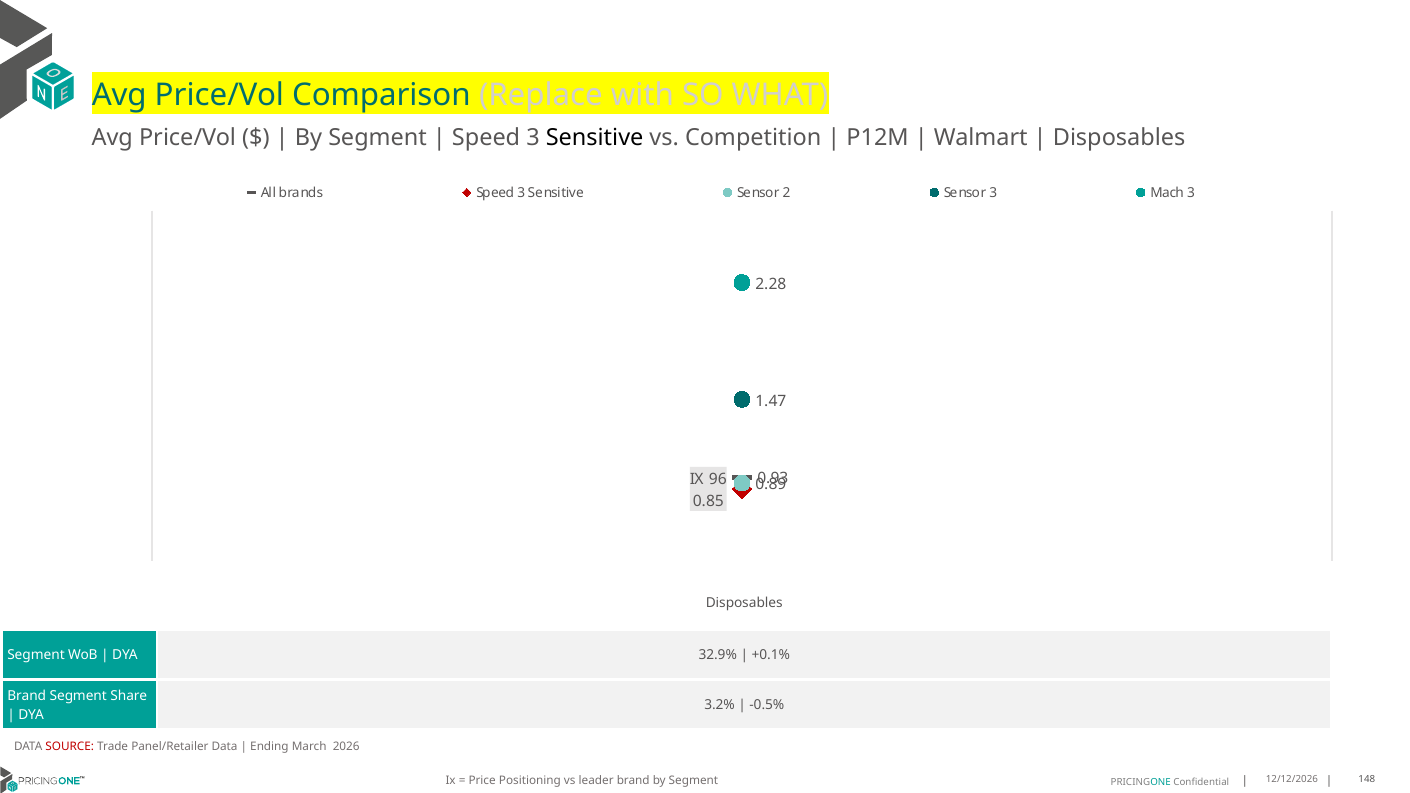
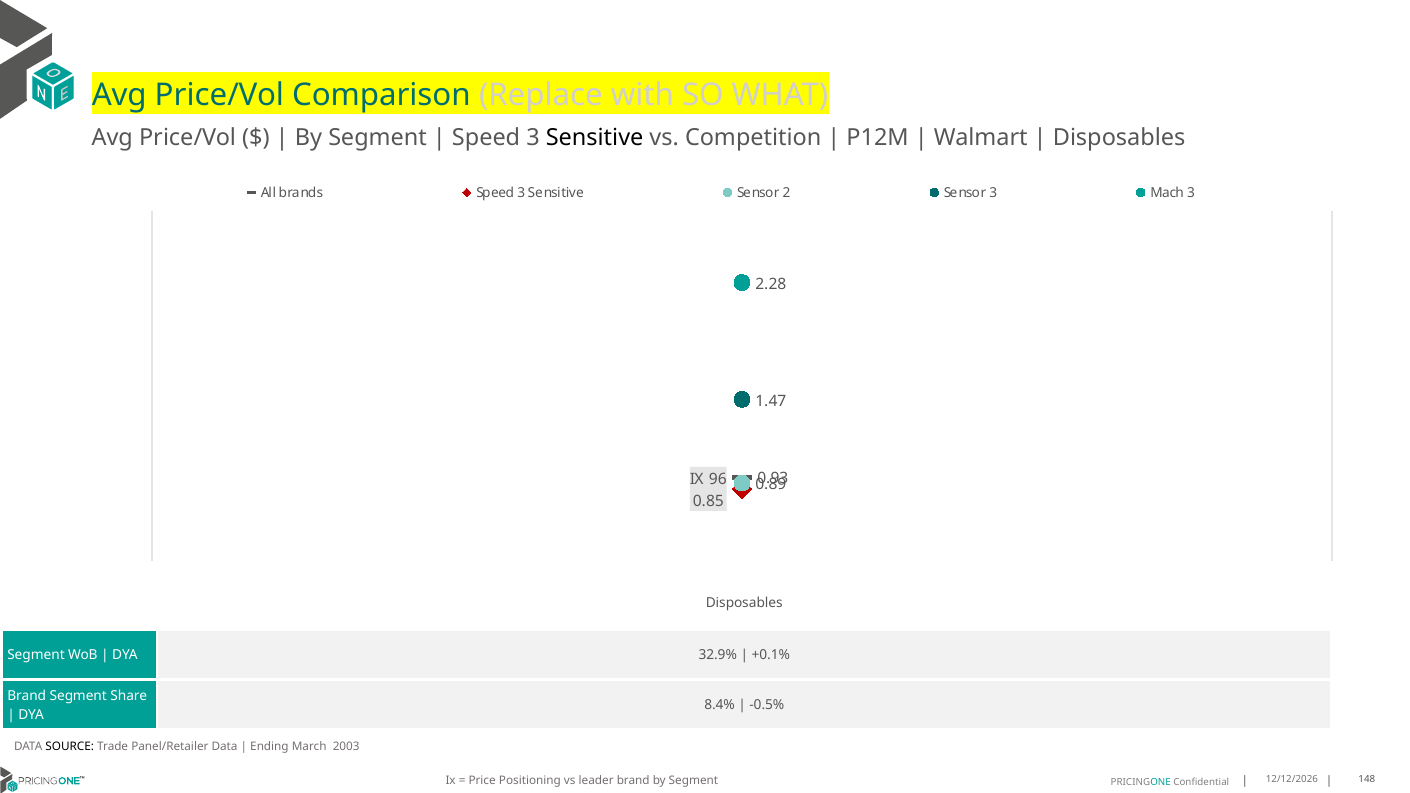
3.2%: 3.2% -> 8.4%
SOURCE colour: red -> black
2026: 2026 -> 2003
